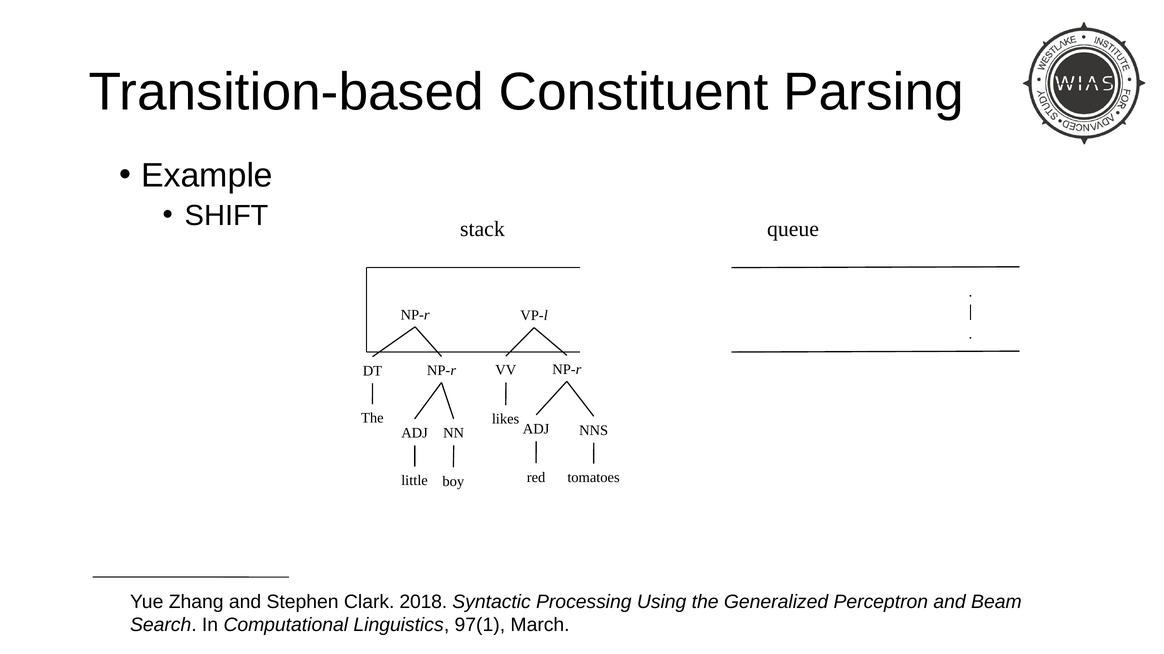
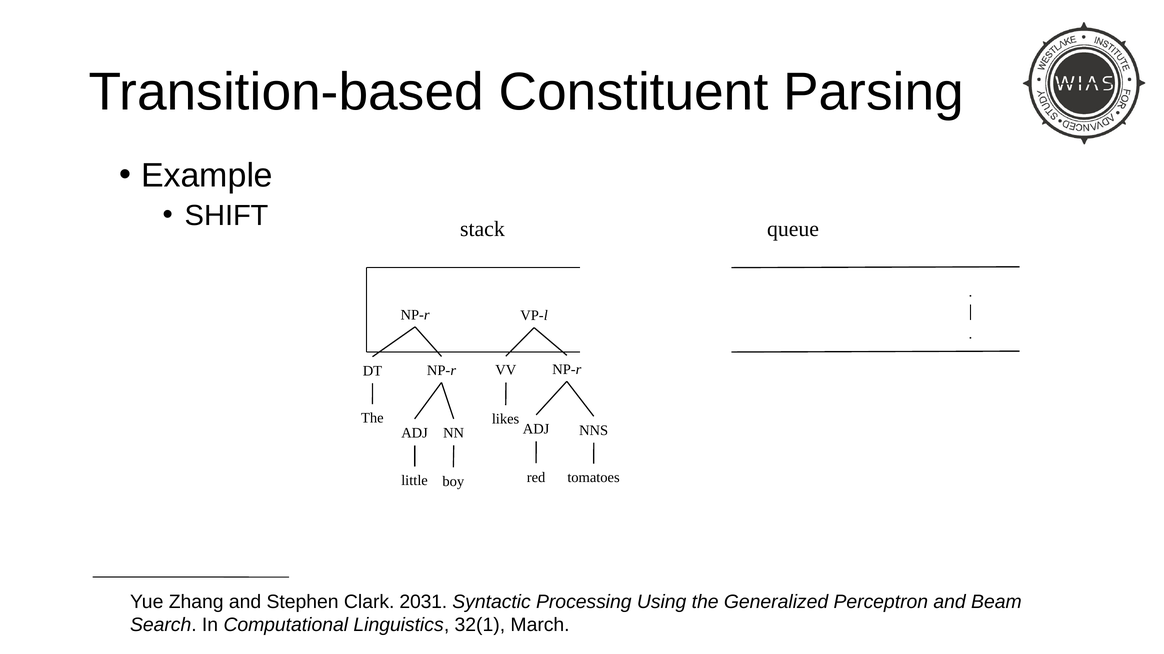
2018: 2018 -> 2031
97(1: 97(1 -> 32(1
